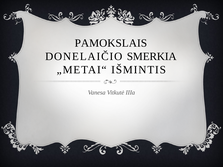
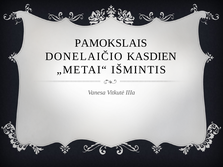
SMERKIA: SMERKIA -> KASDIEN
